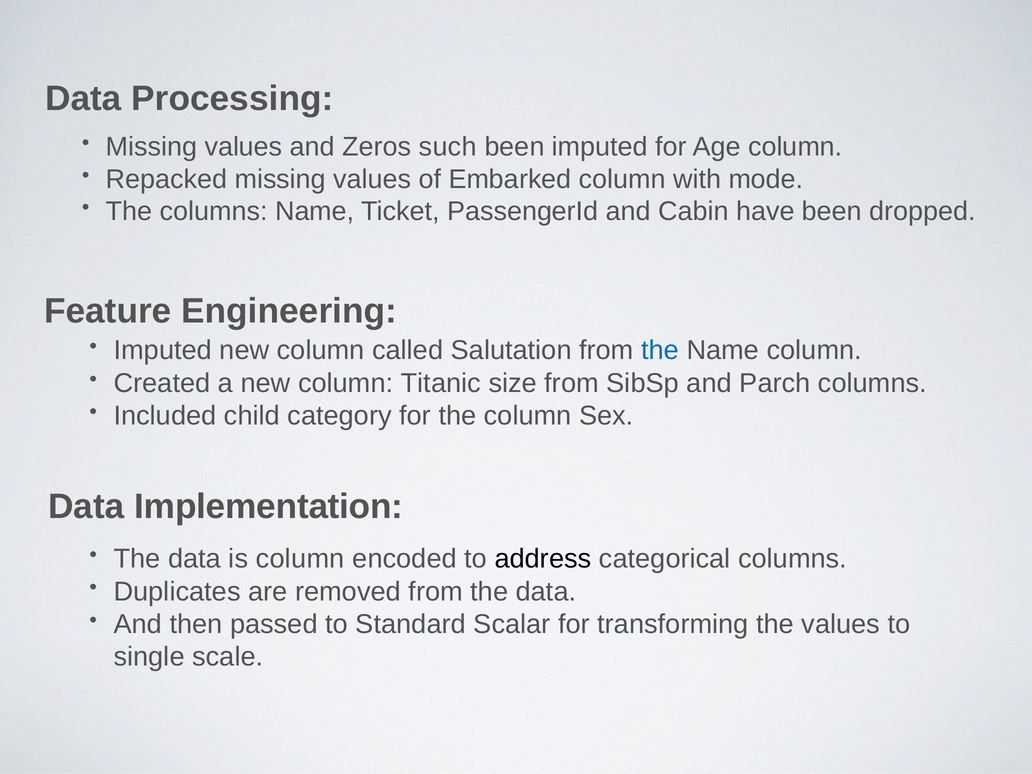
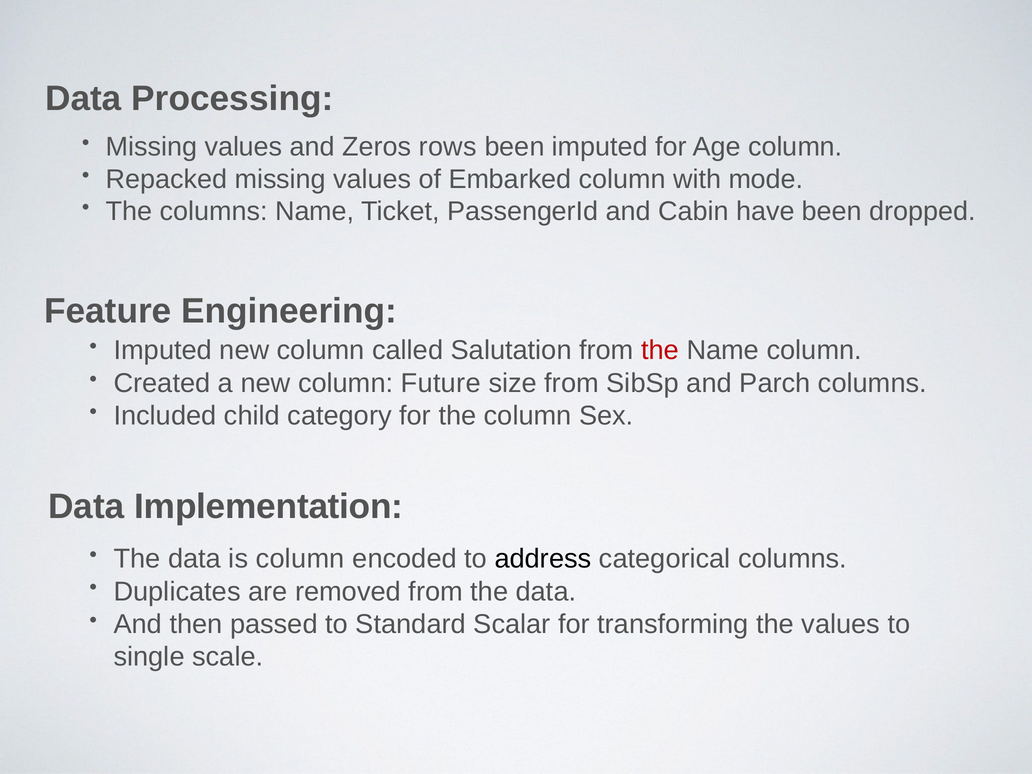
such: such -> rows
the at (660, 350) colour: blue -> red
Titanic: Titanic -> Future
